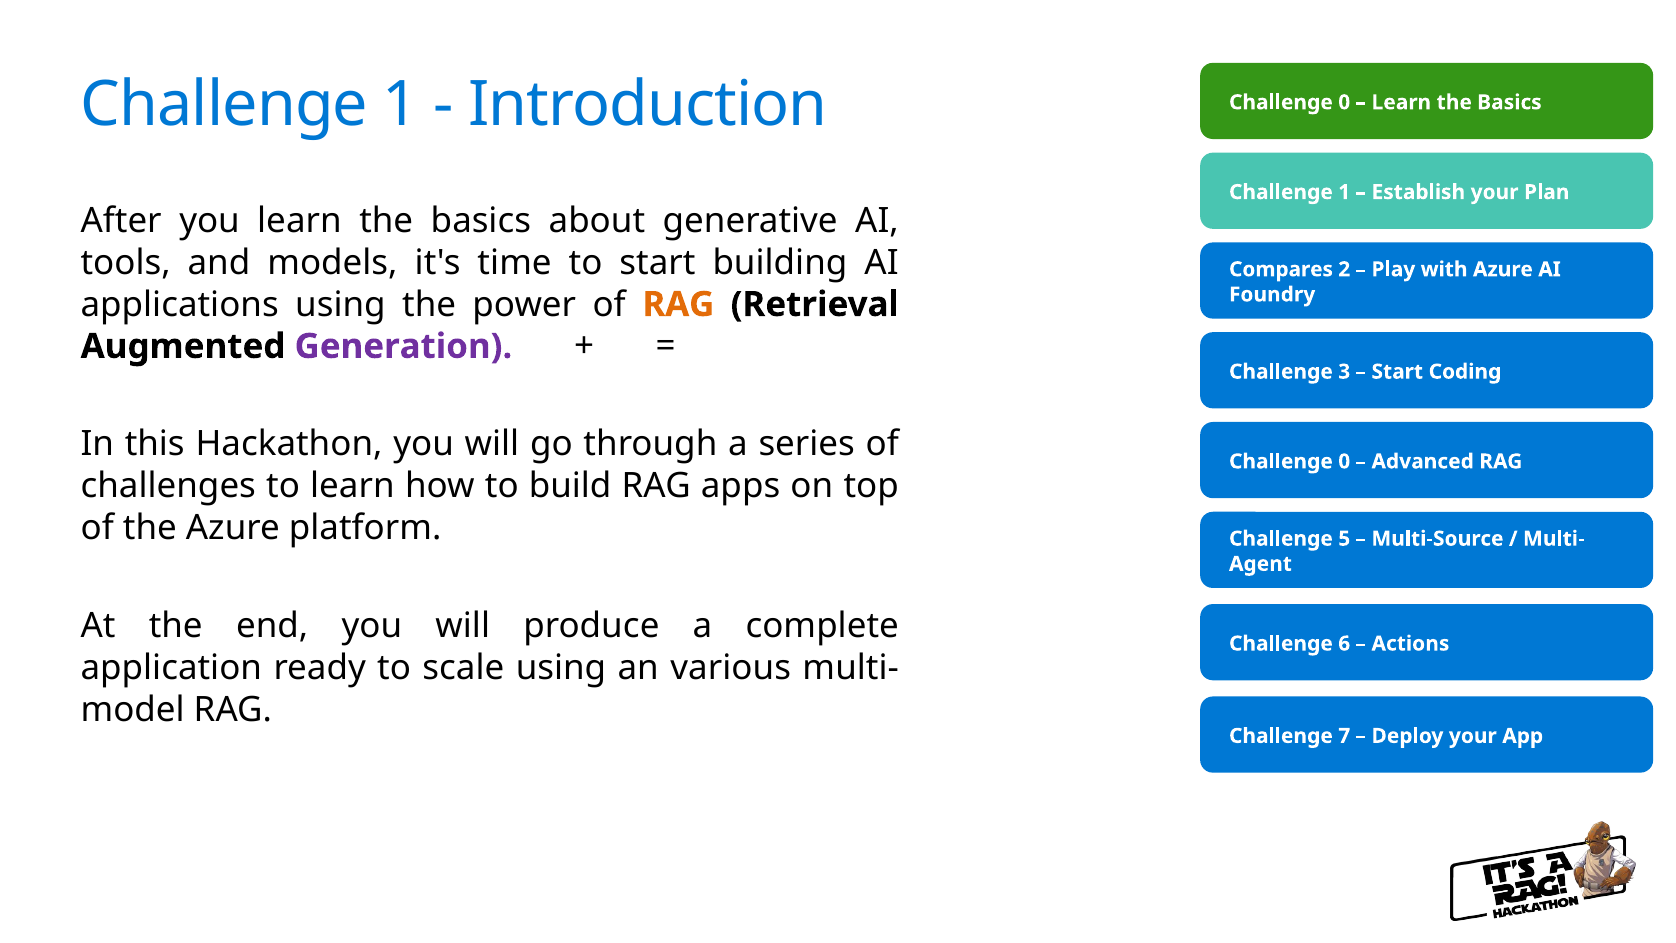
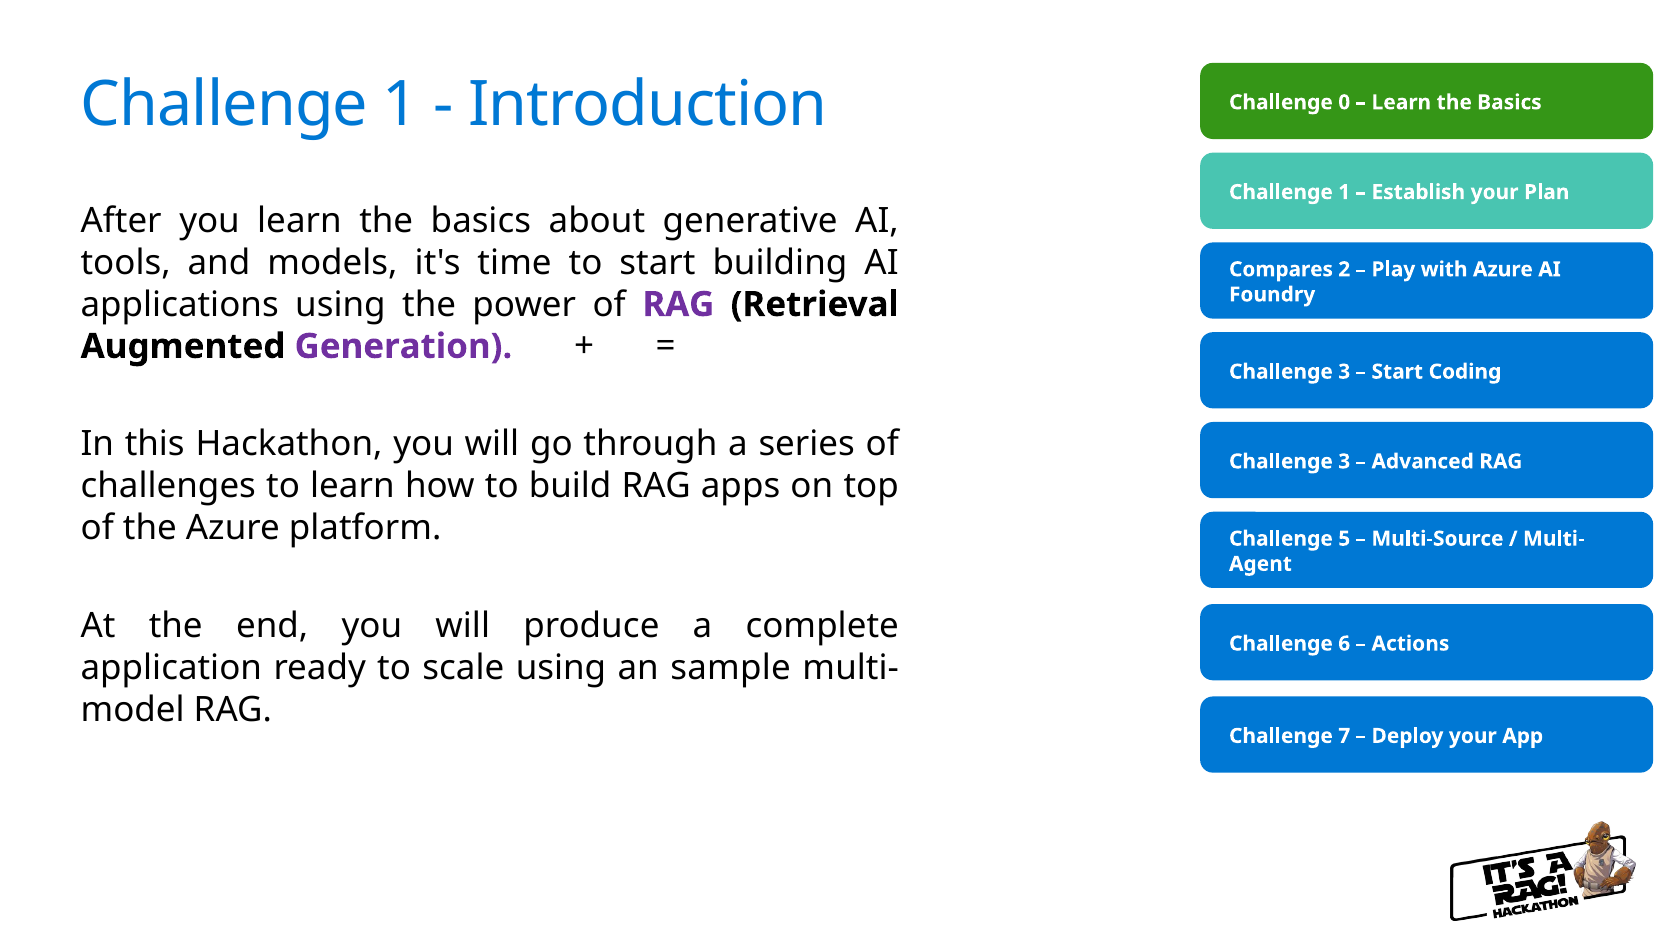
RAG at (678, 304) colour: orange -> purple
0 at (1344, 461): 0 -> 3
various: various -> sample
